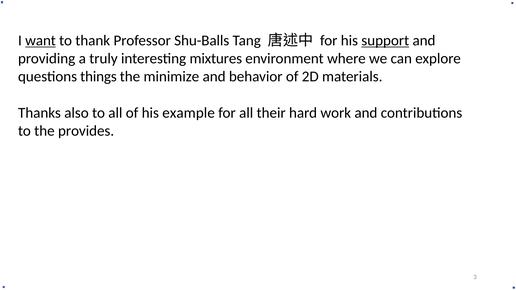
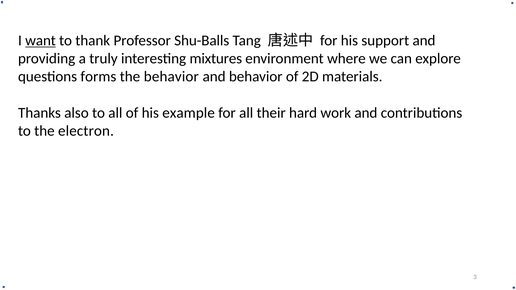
support underline: present -> none
things: things -> forms
the minimize: minimize -> behavior
provides: provides -> electron
